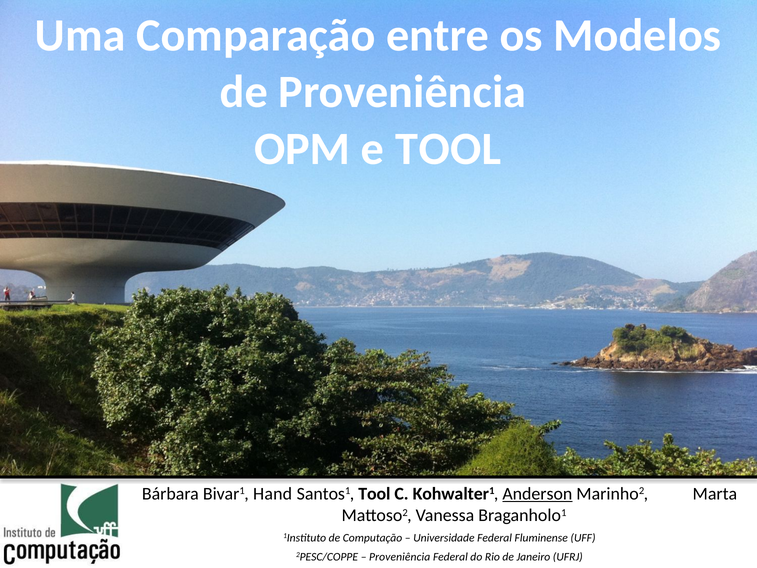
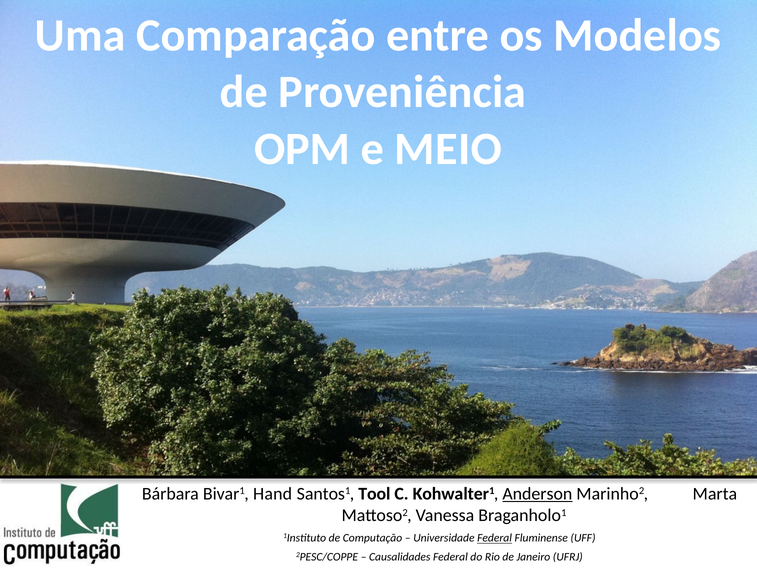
e TOOL: TOOL -> MEIO
Federal at (495, 538) underline: none -> present
Proveniência at (400, 557): Proveniência -> Causalidades
